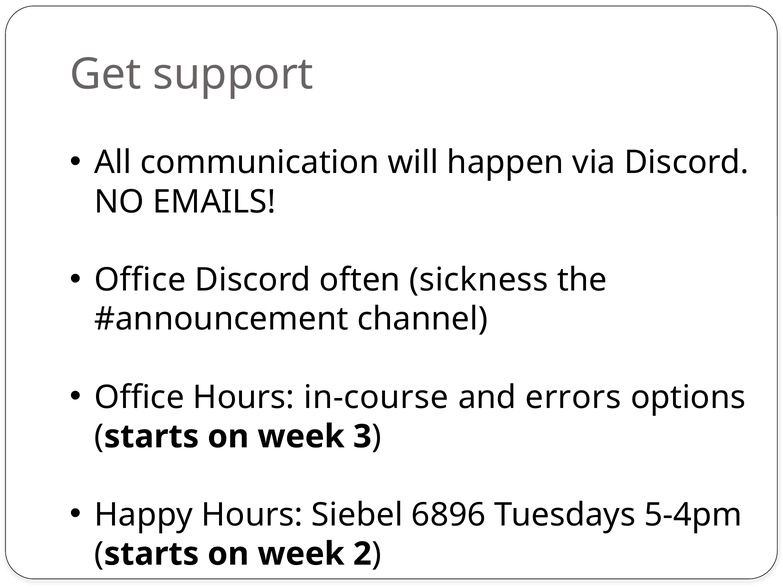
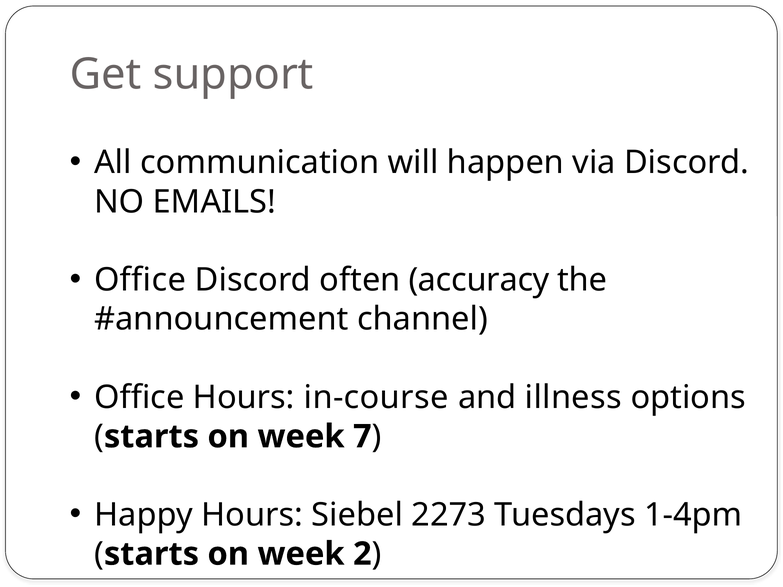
sickness: sickness -> accuracy
errors: errors -> illness
3: 3 -> 7
6896: 6896 -> 2273
5-4pm: 5-4pm -> 1-4pm
